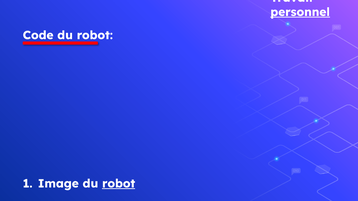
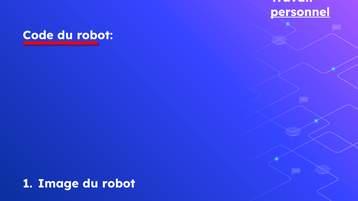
robot at (119, 184) underline: present -> none
